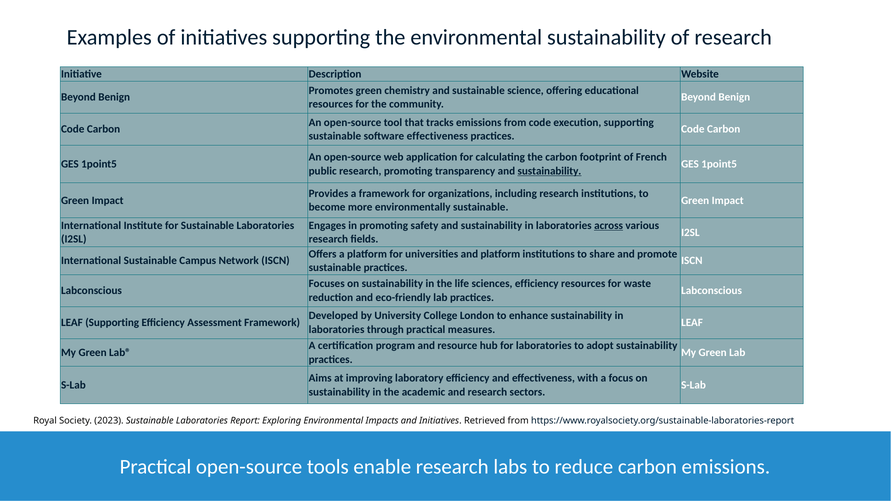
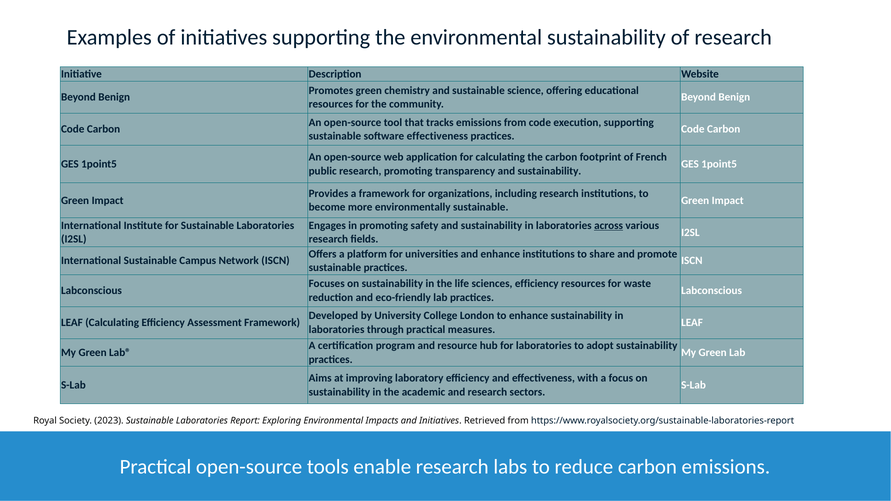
sustainability at (549, 171) underline: present -> none
and platform: platform -> enhance
LEAF Supporting: Supporting -> Calculating
